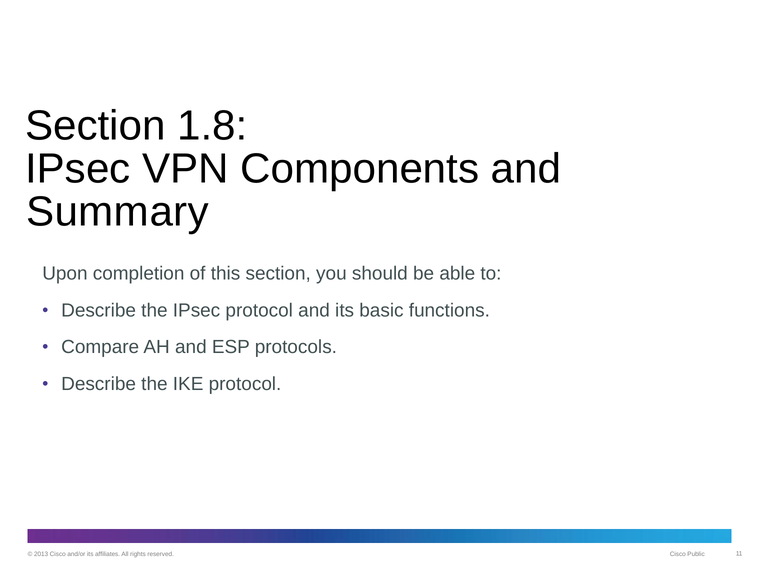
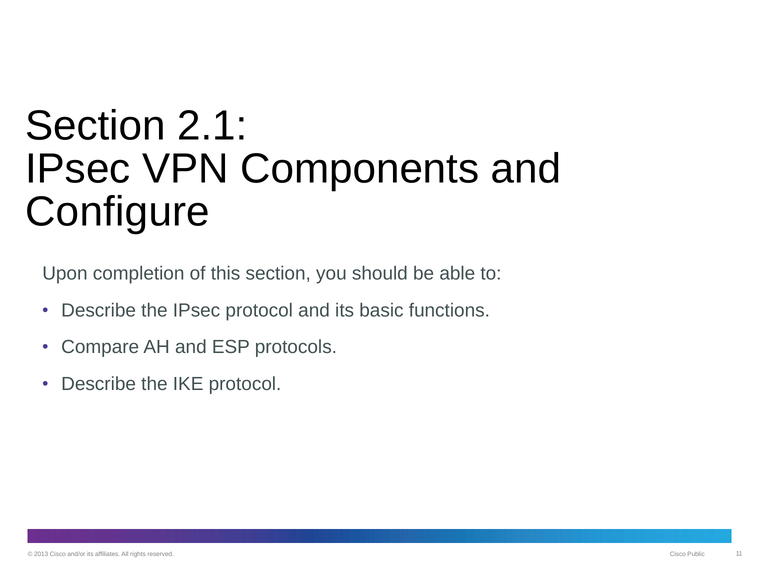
1.8: 1.8 -> 2.1
Summary: Summary -> Configure
